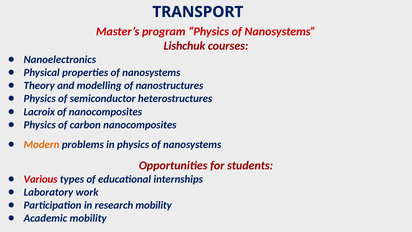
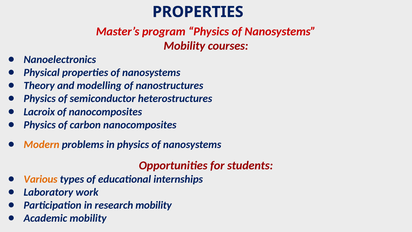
TRANSPORT at (198, 12): TRANSPORT -> PROPERTIES
Lishchuk at (184, 46): Lishchuk -> Mobility
Various colour: red -> orange
